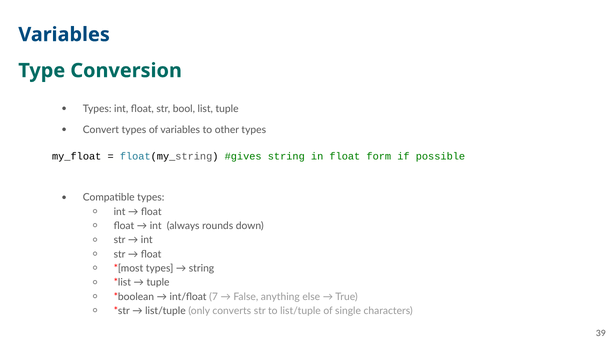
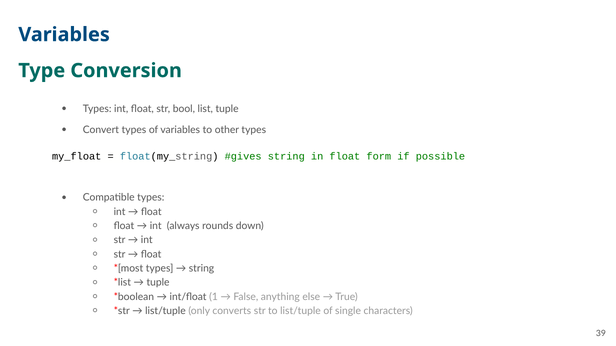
7: 7 -> 1
